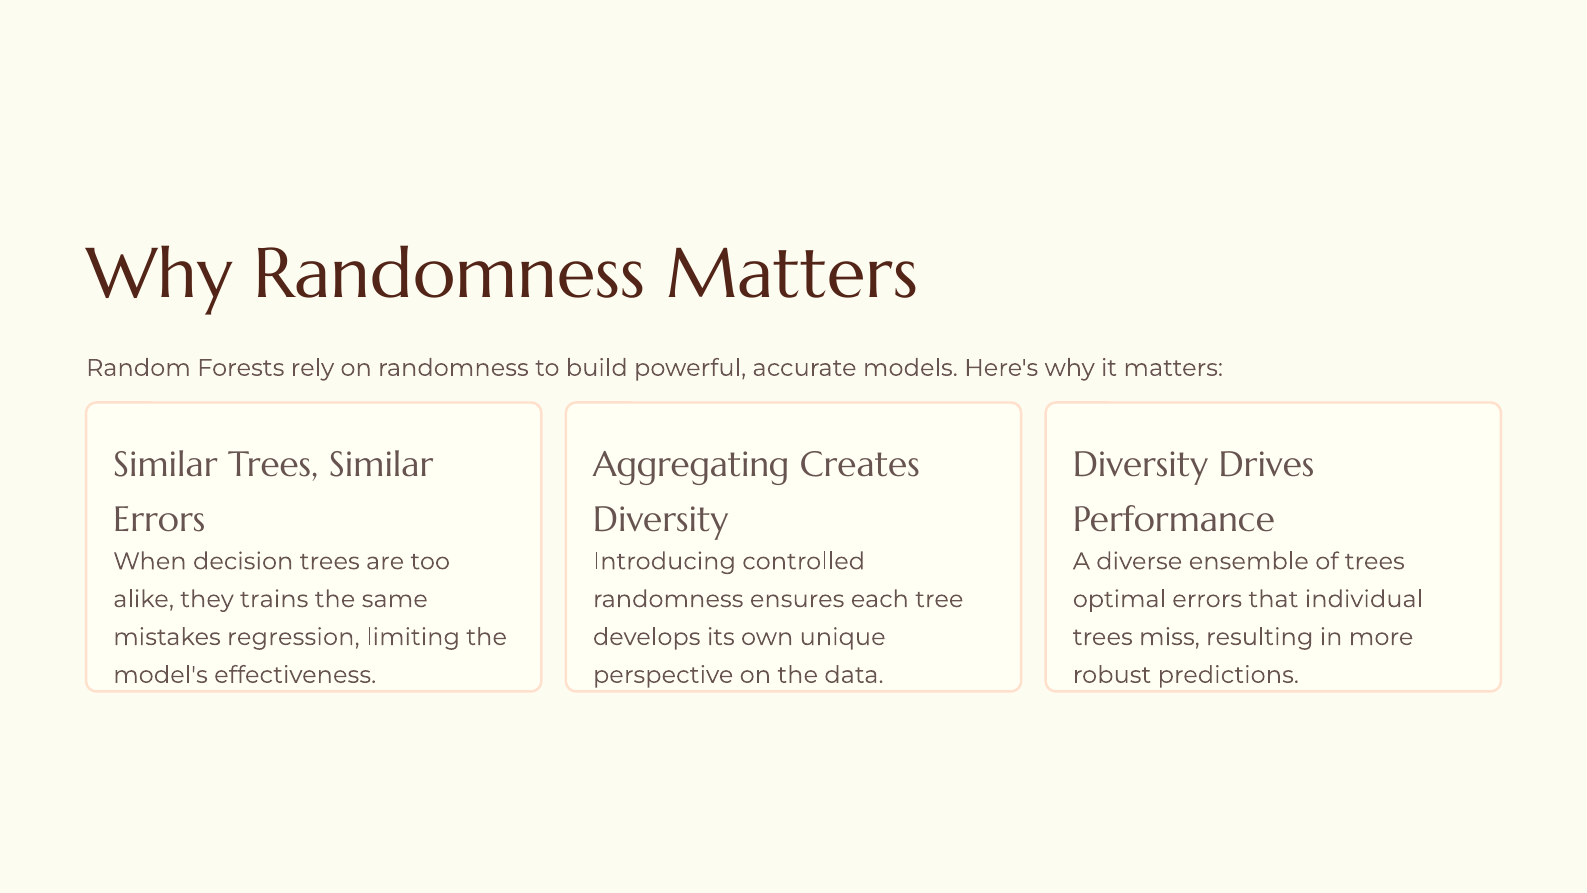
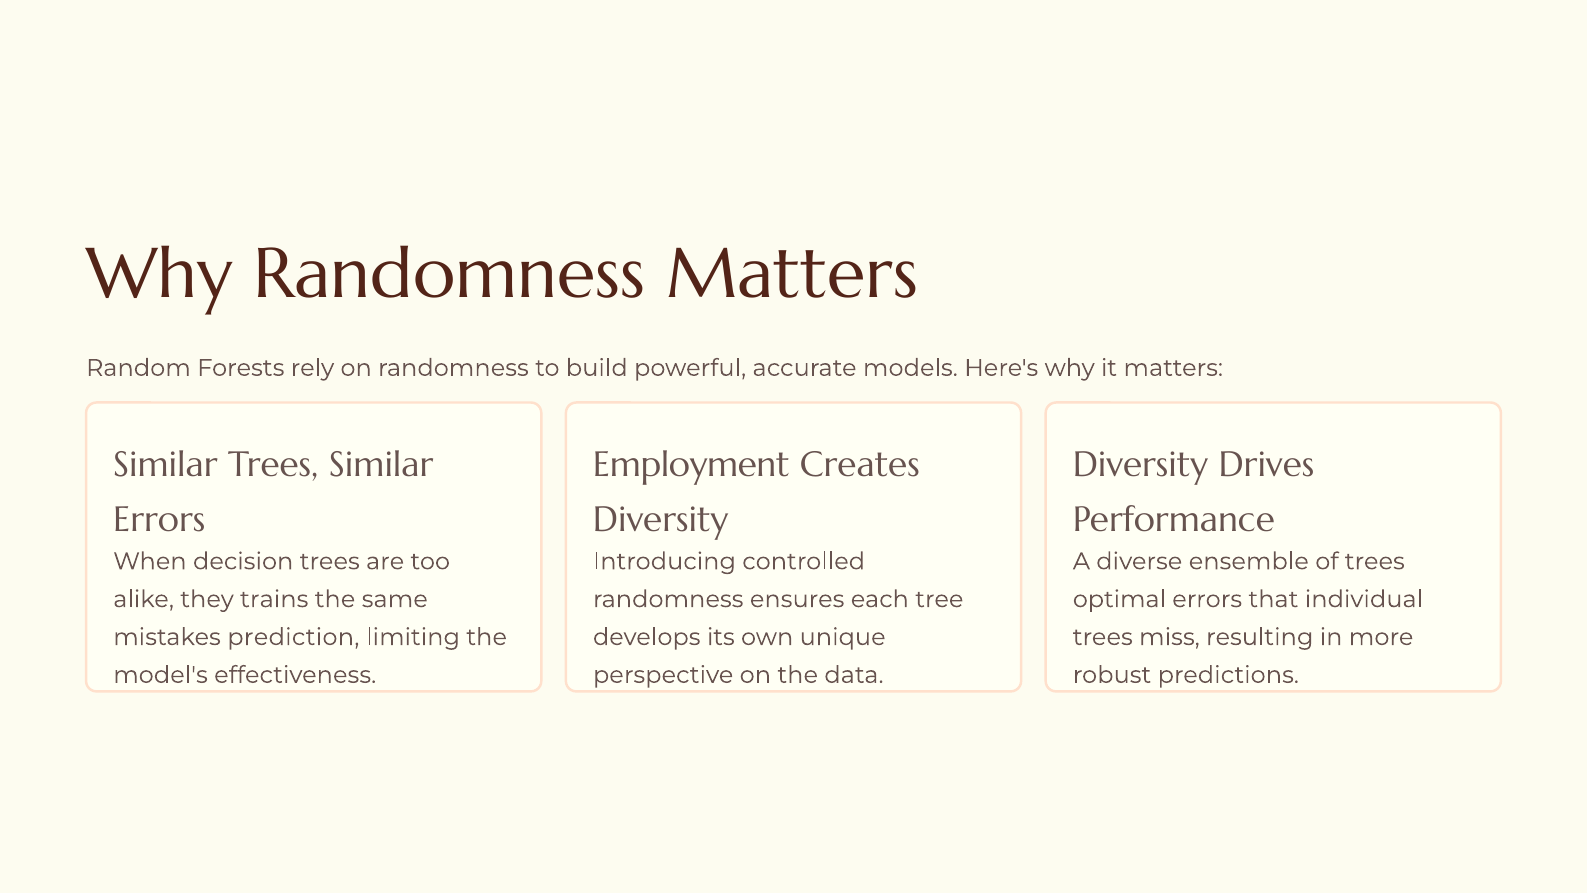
Aggregating: Aggregating -> Employment
regression: regression -> prediction
